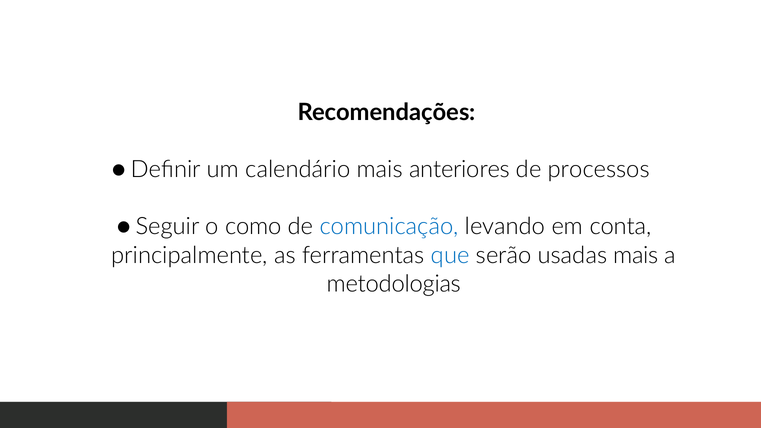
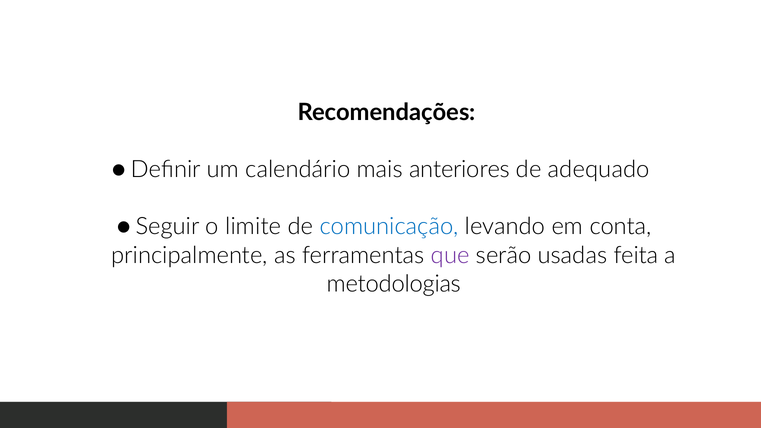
processos: processos -> adequado
como: como -> limite
que colour: blue -> purple
usadas mais: mais -> feita
